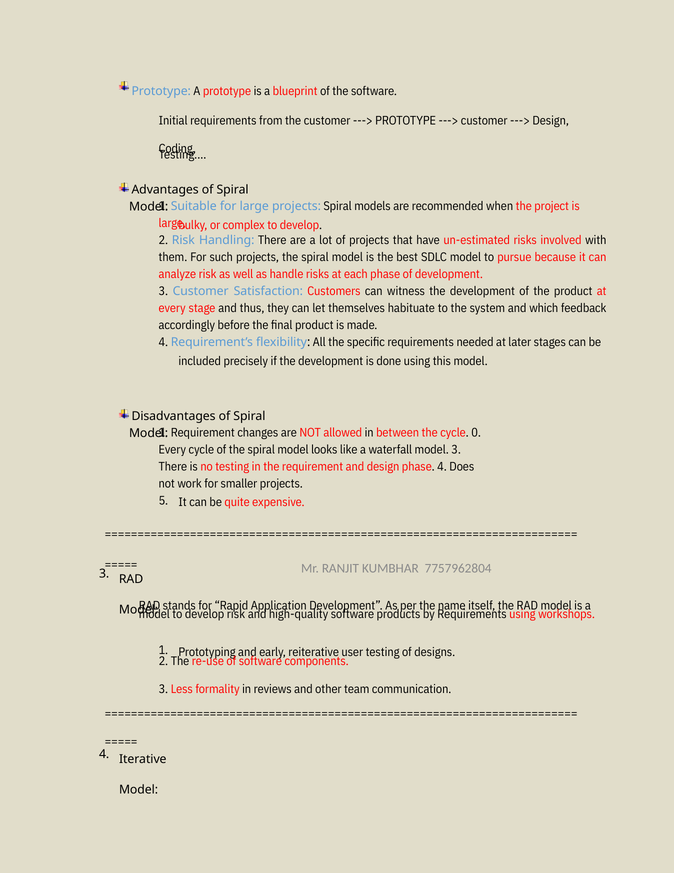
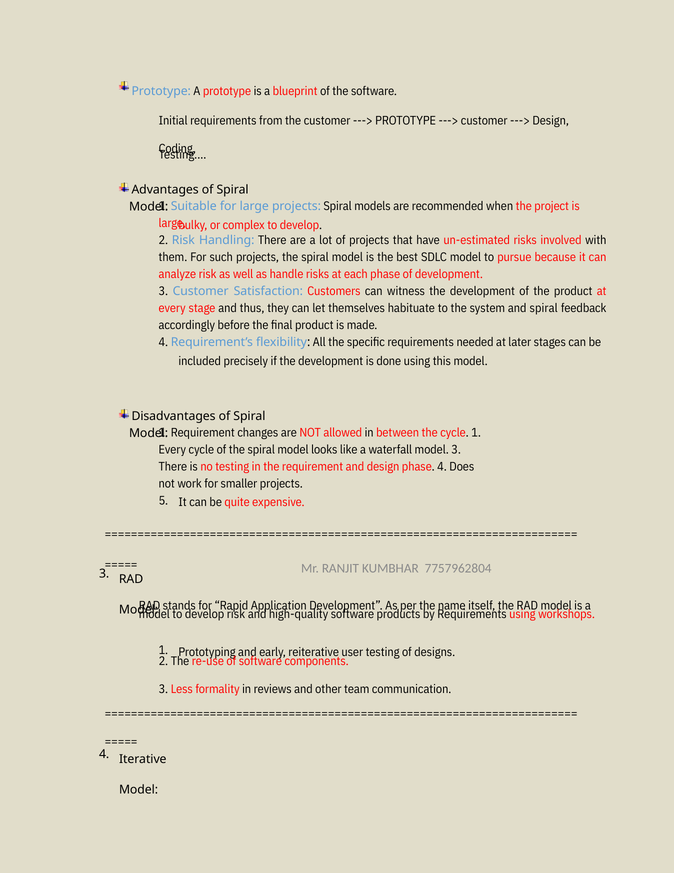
and which: which -> spiral
cycle 0: 0 -> 1
